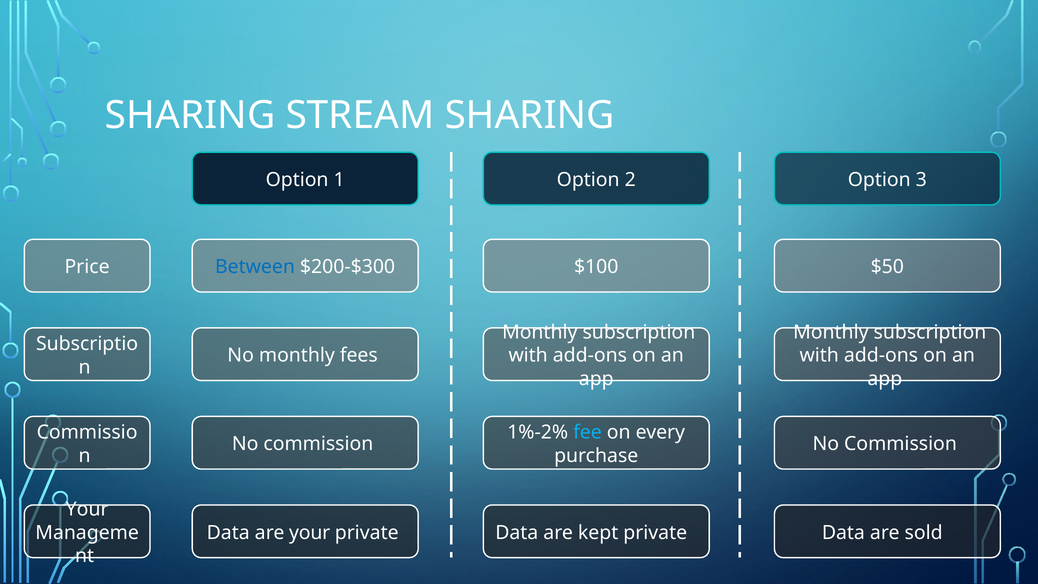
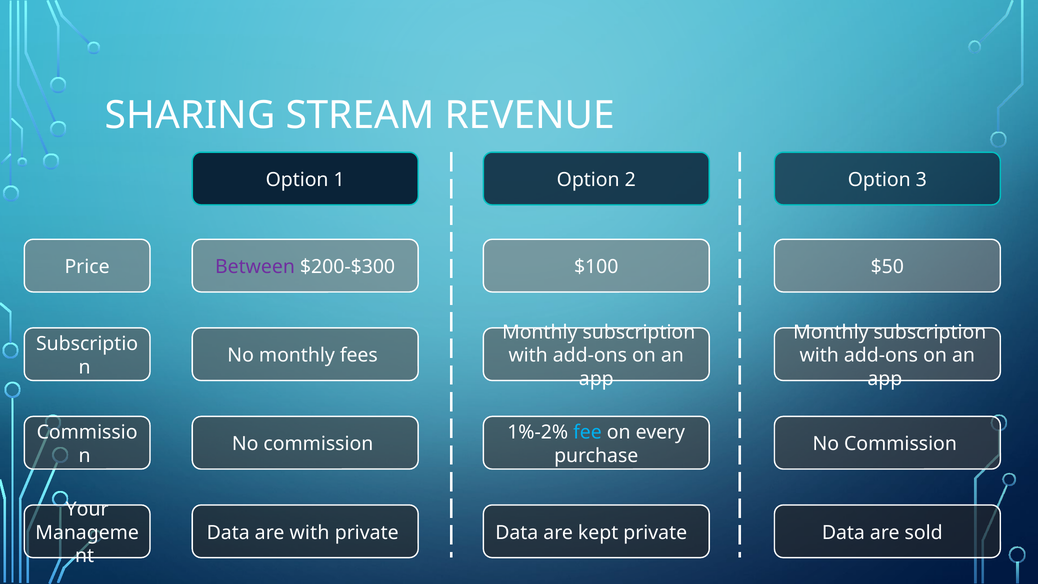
STREAM SHARING: SHARING -> REVENUE
Between colour: blue -> purple
are your: your -> with
